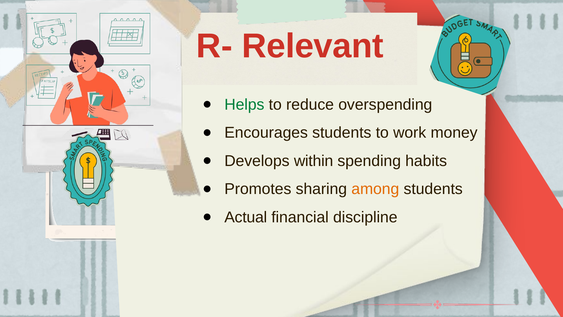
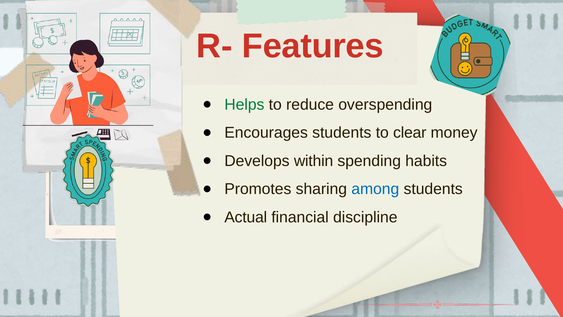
Relevant: Relevant -> Features
work: work -> clear
among colour: orange -> blue
